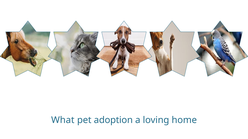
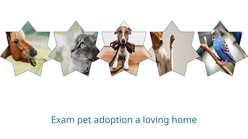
What: What -> Exam
